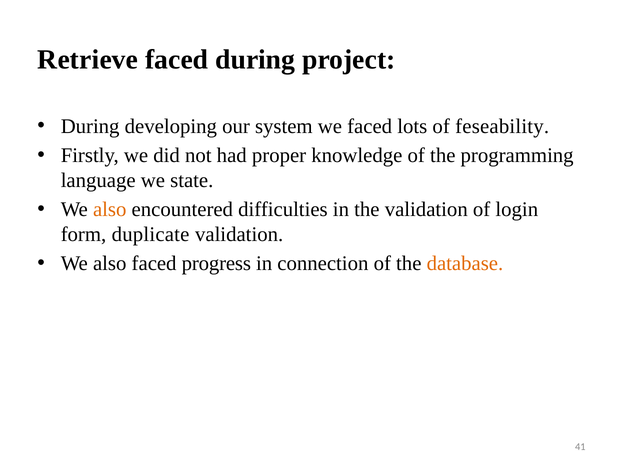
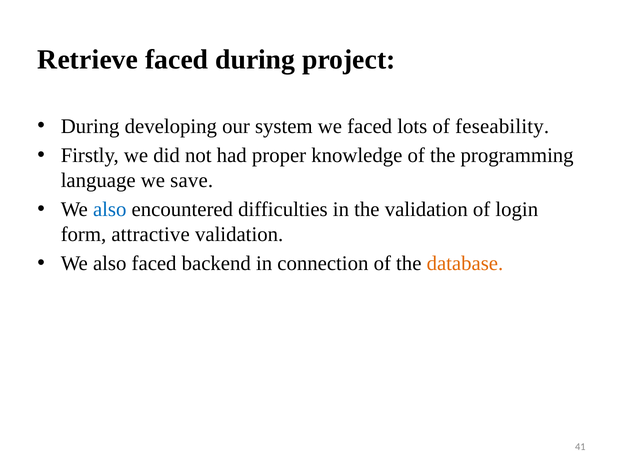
state: state -> save
also at (110, 209) colour: orange -> blue
duplicate: duplicate -> attractive
progress: progress -> backend
